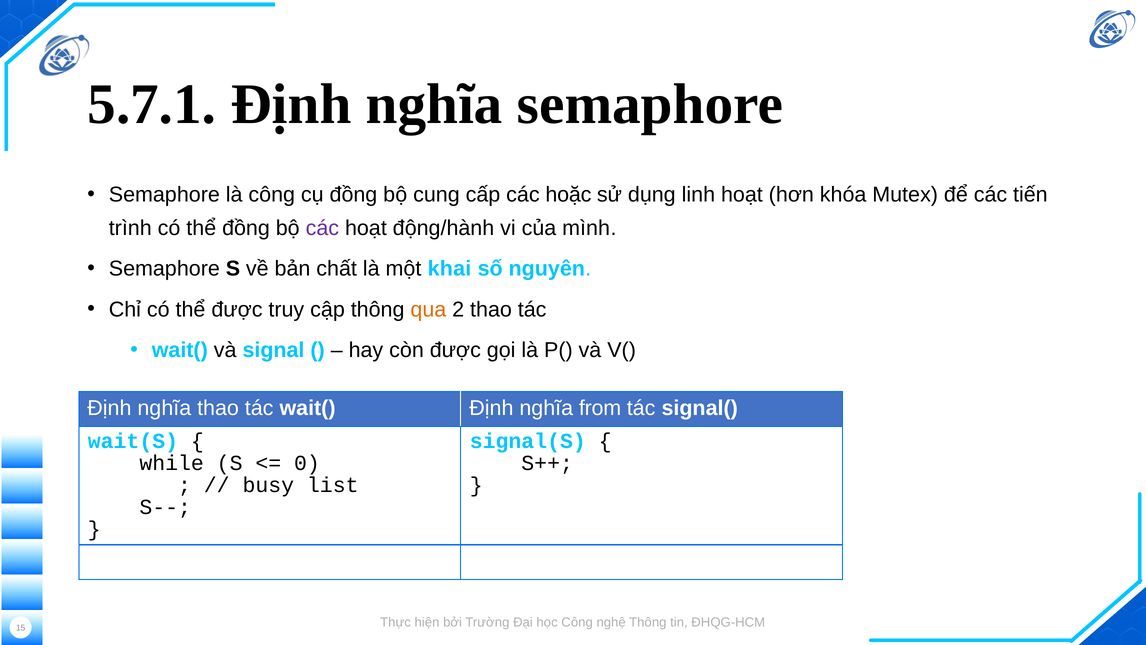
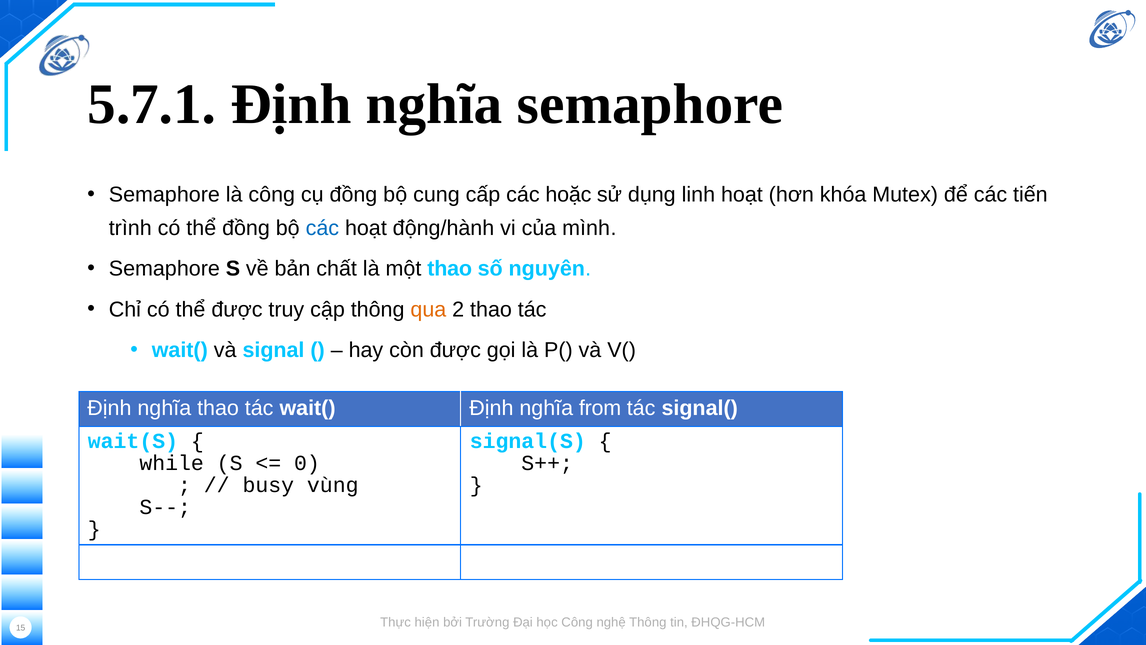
các at (322, 228) colour: purple -> blue
một khai: khai -> thao
list: list -> vùng
